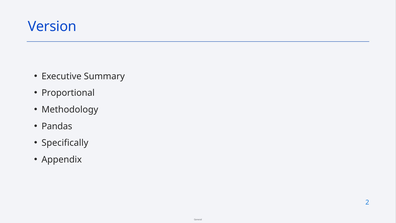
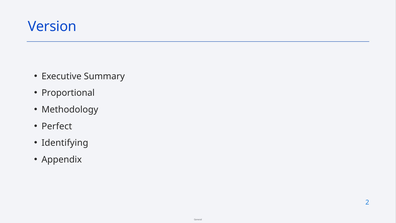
Pandas: Pandas -> Perfect
Specifically: Specifically -> Identifying
